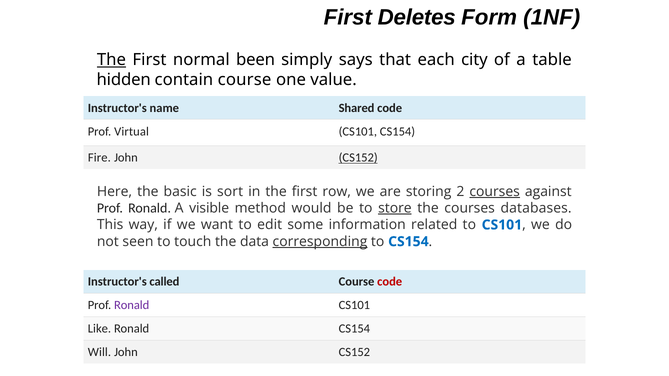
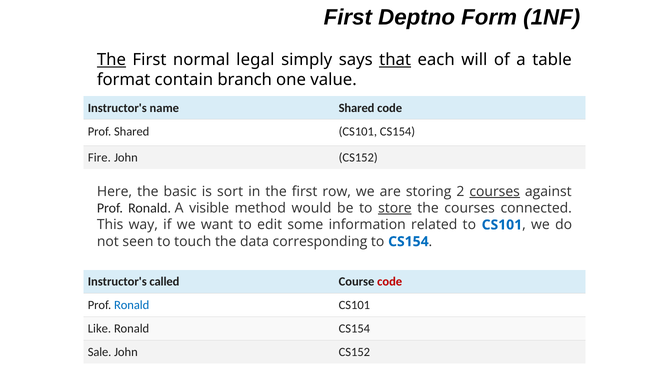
Deletes: Deletes -> Deptno
been: been -> legal
that underline: none -> present
city: city -> will
hidden: hidden -> format
contain course: course -> branch
Prof Virtual: Virtual -> Shared
CS152 at (358, 158) underline: present -> none
databases: databases -> connected
corresponding underline: present -> none
Ronald at (132, 306) colour: purple -> blue
Will: Will -> Sale
